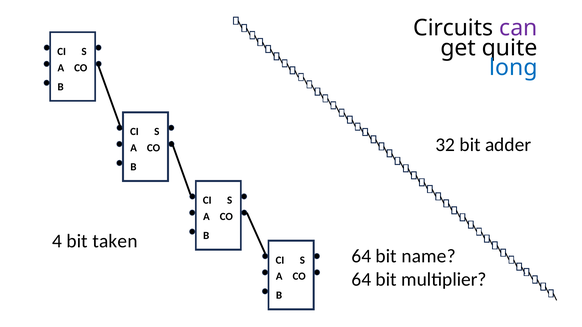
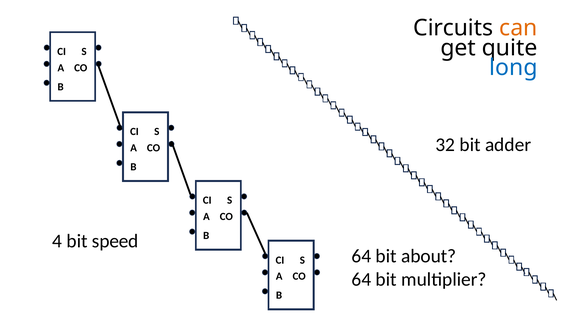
can colour: purple -> orange
taken: taken -> speed
name: name -> about
